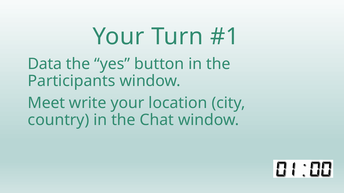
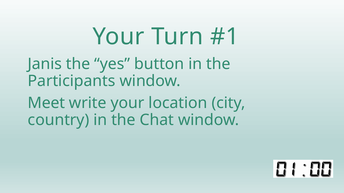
Data: Data -> Janis
